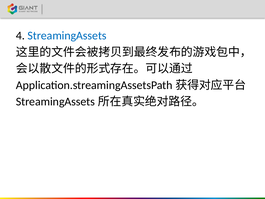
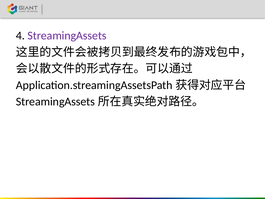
StreamingAssets colour: blue -> purple
